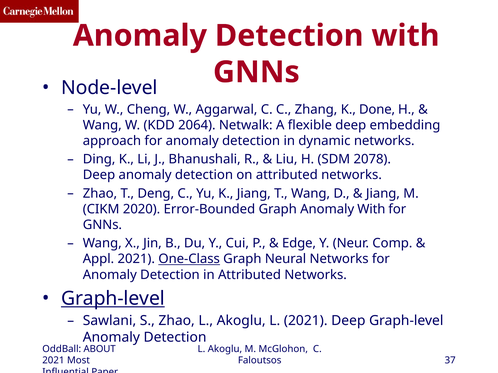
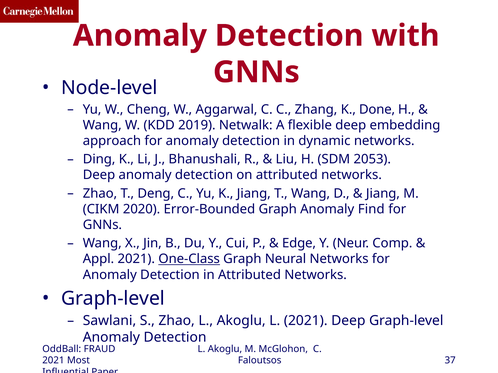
2064: 2064 -> 2019
2078: 2078 -> 2053
Anomaly With: With -> Find
Graph-level at (113, 299) underline: present -> none
ABOUT: ABOUT -> FRAUD
